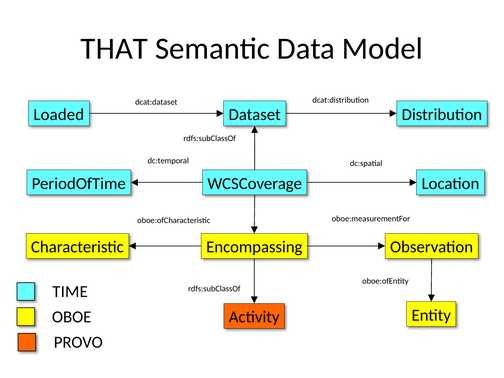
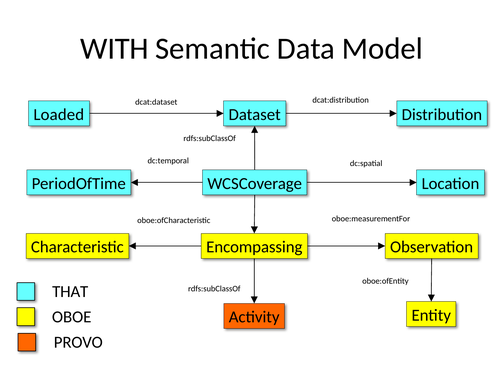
THAT: THAT -> WITH
TIME: TIME -> THAT
